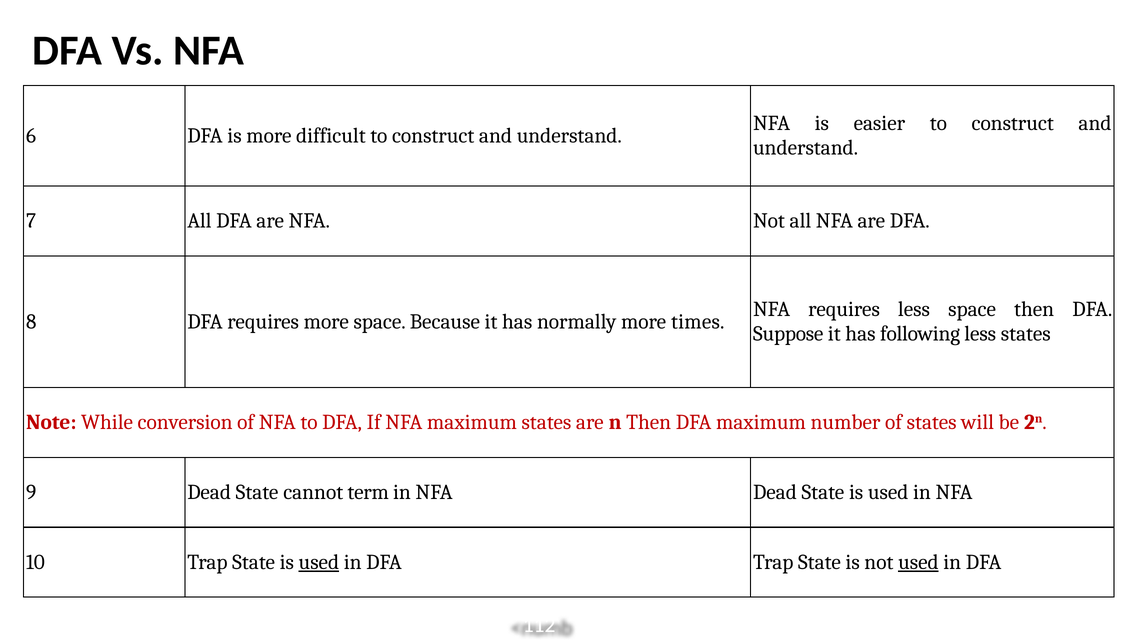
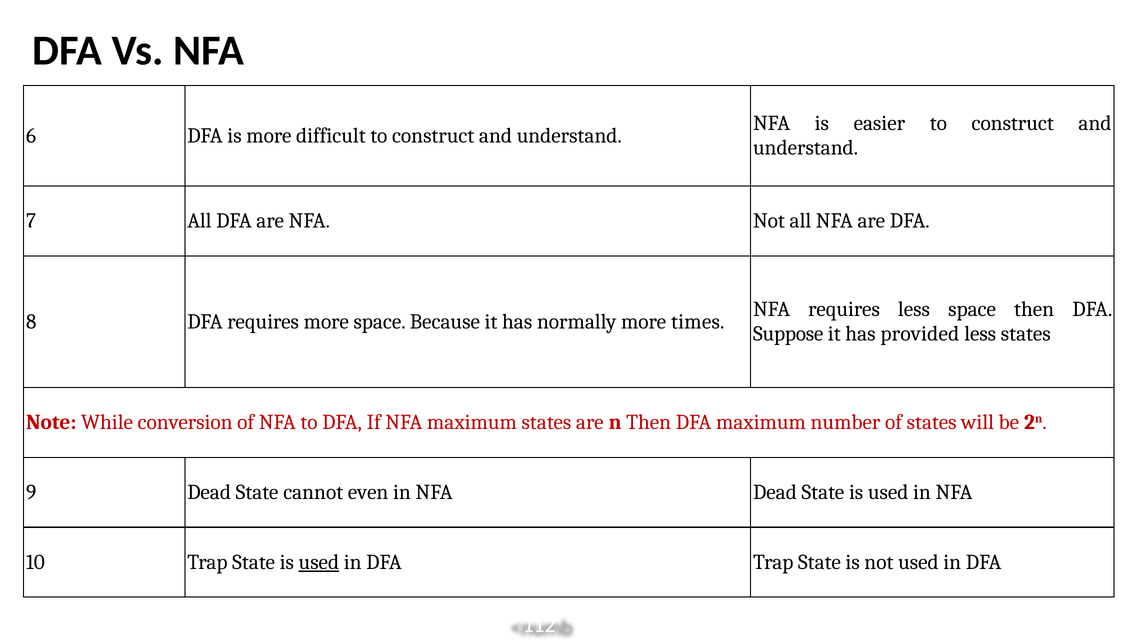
following: following -> provided
term: term -> even
used at (918, 562) underline: present -> none
